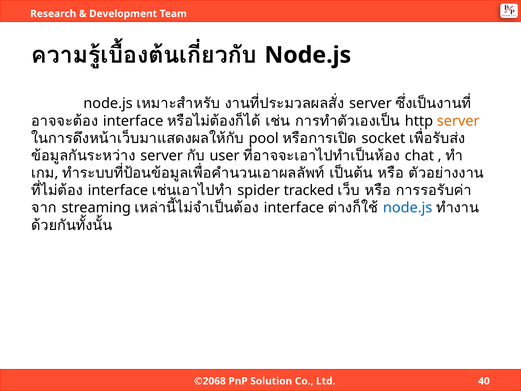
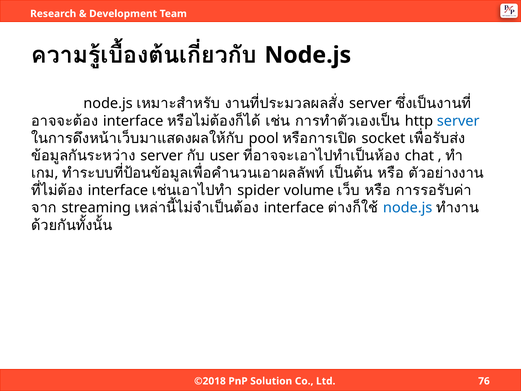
server at (458, 121) colour: orange -> blue
tracked: tracked -> volume
©2068: ©2068 -> ©2018
40: 40 -> 76
